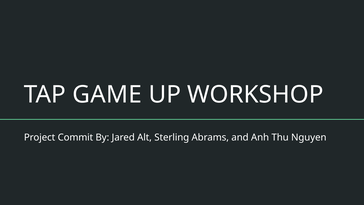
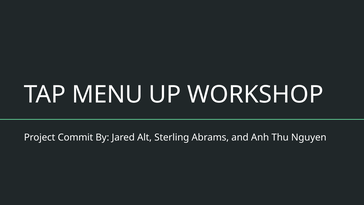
GAME: GAME -> MENU
